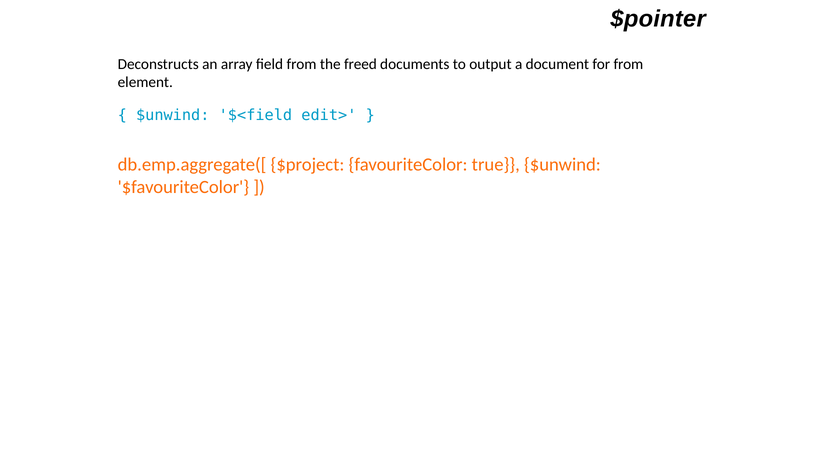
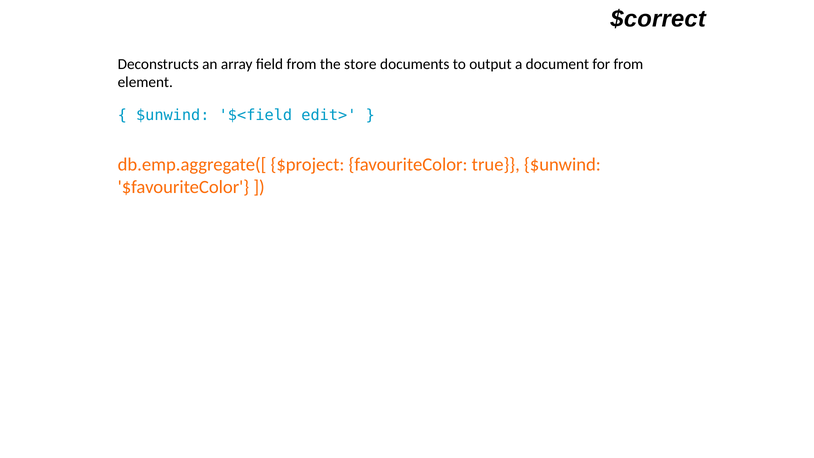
$pointer: $pointer -> $correct
freed: freed -> store
